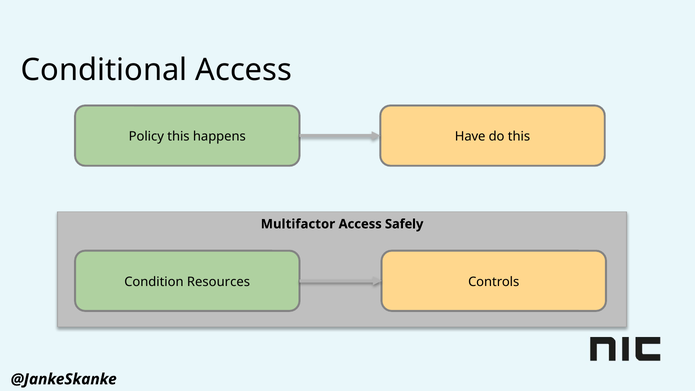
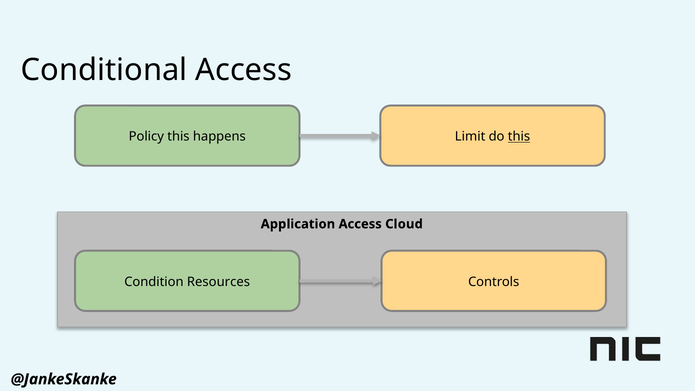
Have: Have -> Limit
this at (519, 137) underline: none -> present
Multifactor: Multifactor -> Application
Safely: Safely -> Cloud
